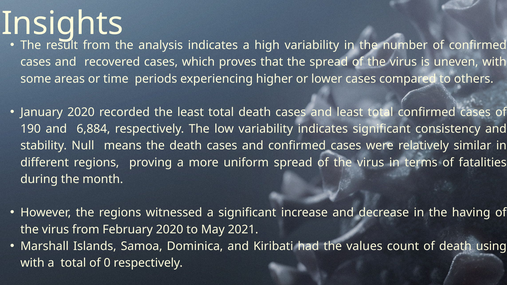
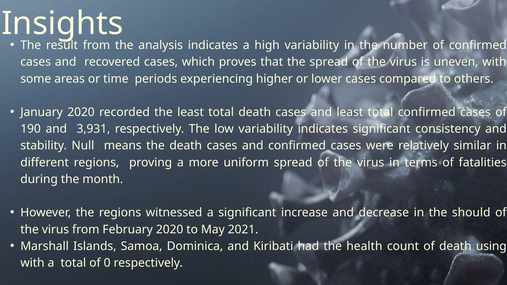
6,884: 6,884 -> 3,931
having: having -> should
values: values -> health
